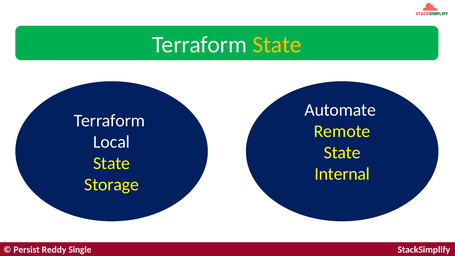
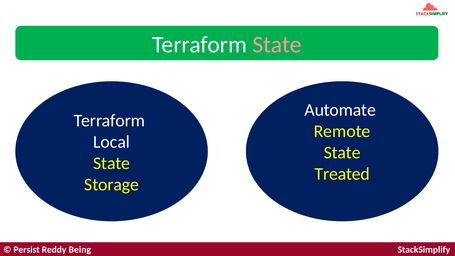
State at (277, 45) colour: yellow -> pink
Internal: Internal -> Treated
Single: Single -> Being
